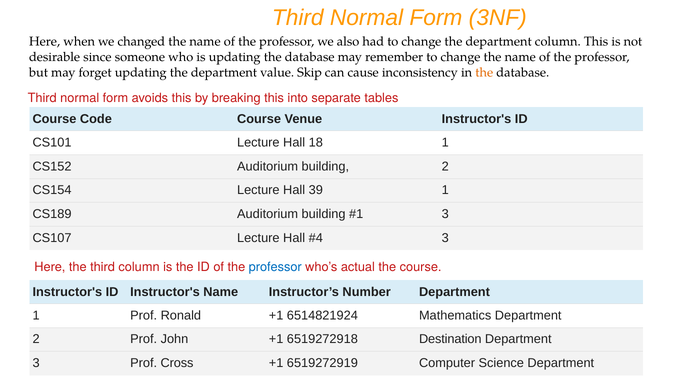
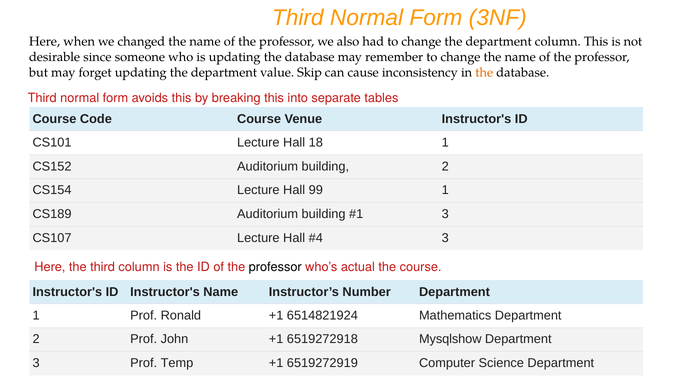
39: 39 -> 99
professor at (275, 267) colour: blue -> black
Destination: Destination -> Mysqlshow
Cross: Cross -> Temp
